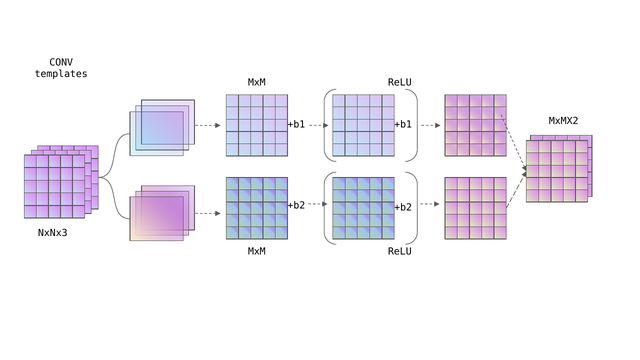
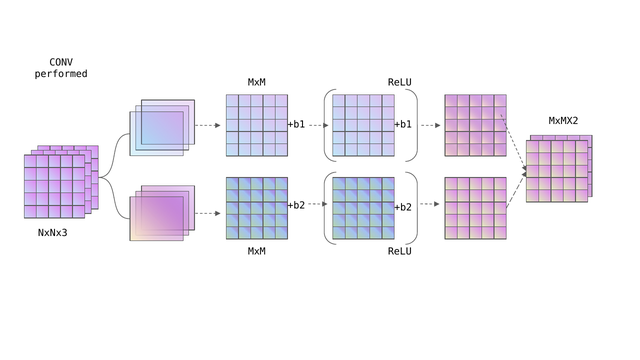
templates: templates -> performed
